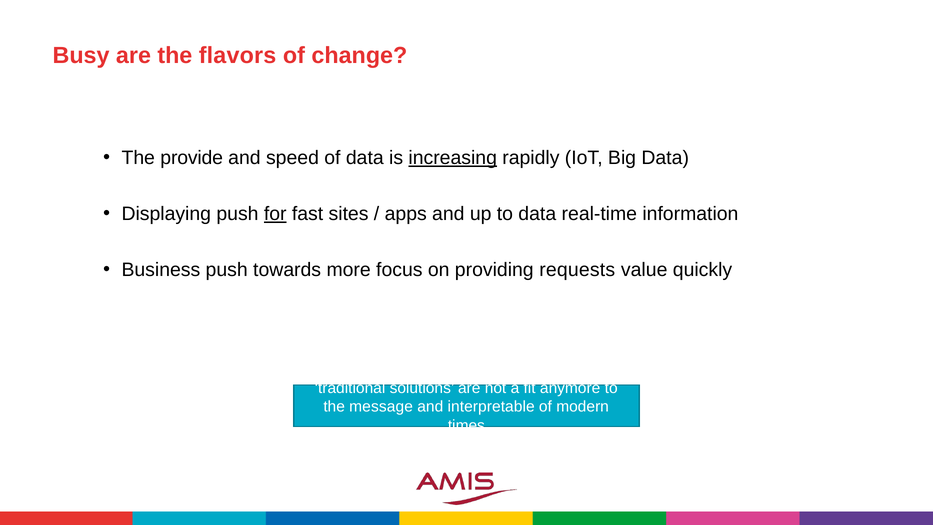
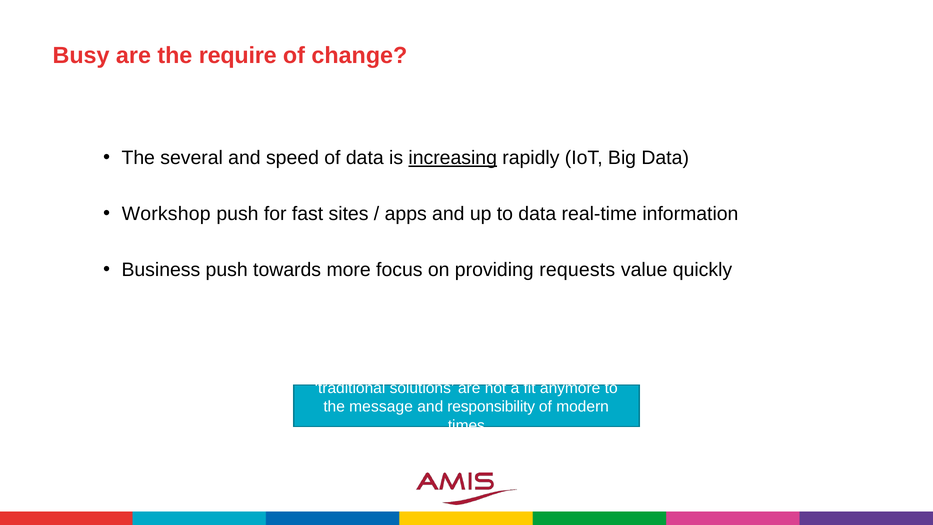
flavors: flavors -> require
provide: provide -> several
Displaying: Displaying -> Workshop
for underline: present -> none
interpretable: interpretable -> responsibility
